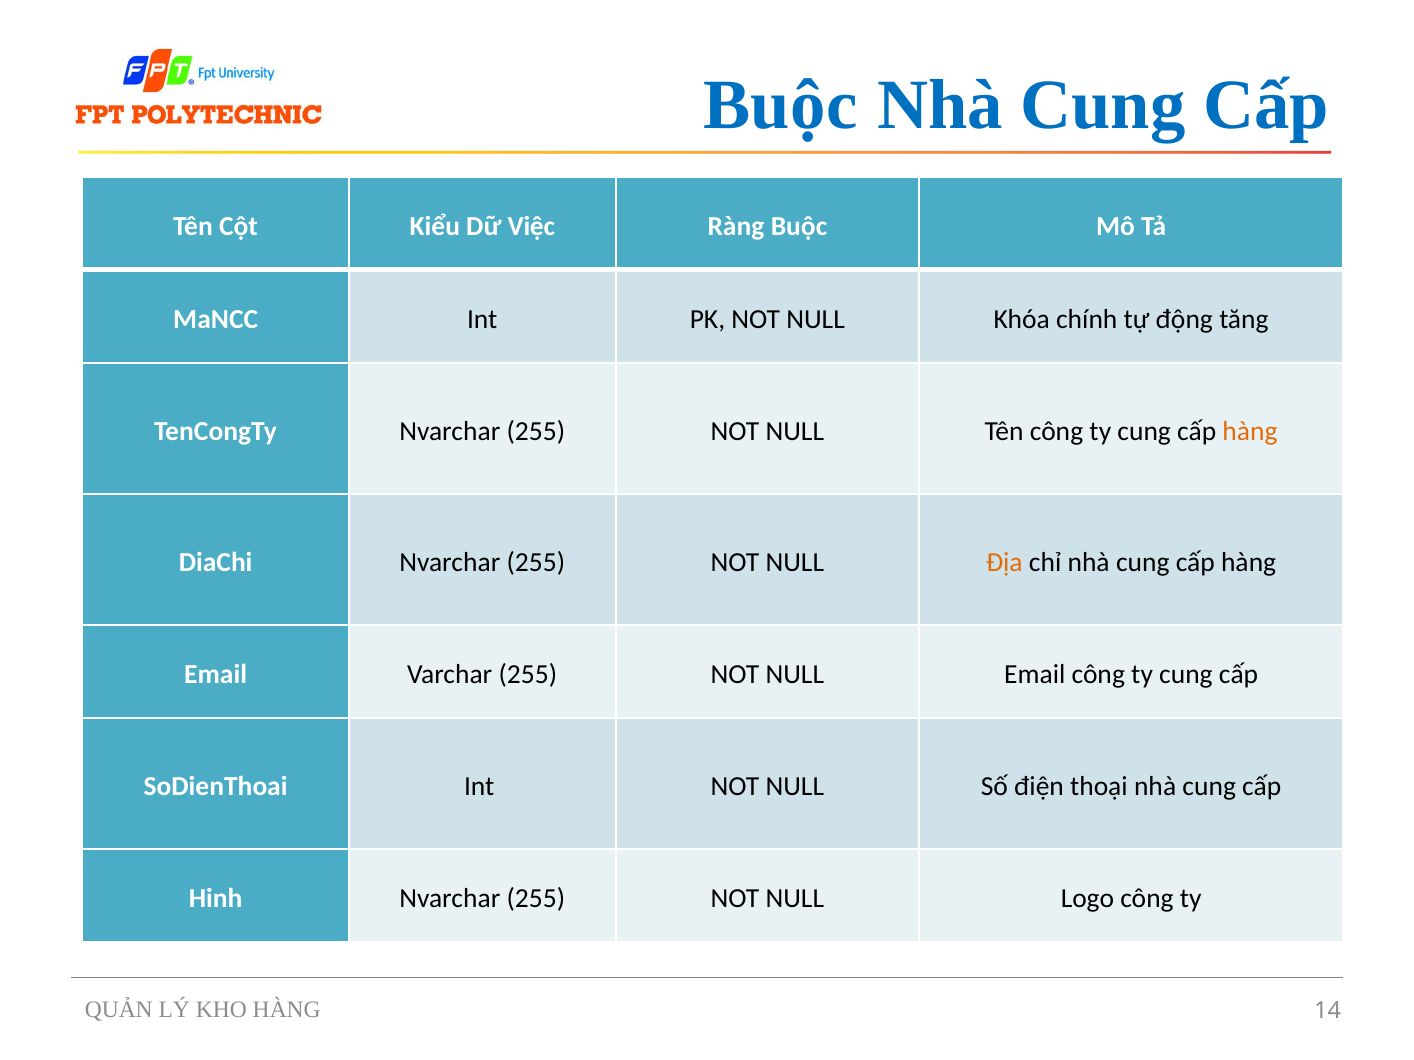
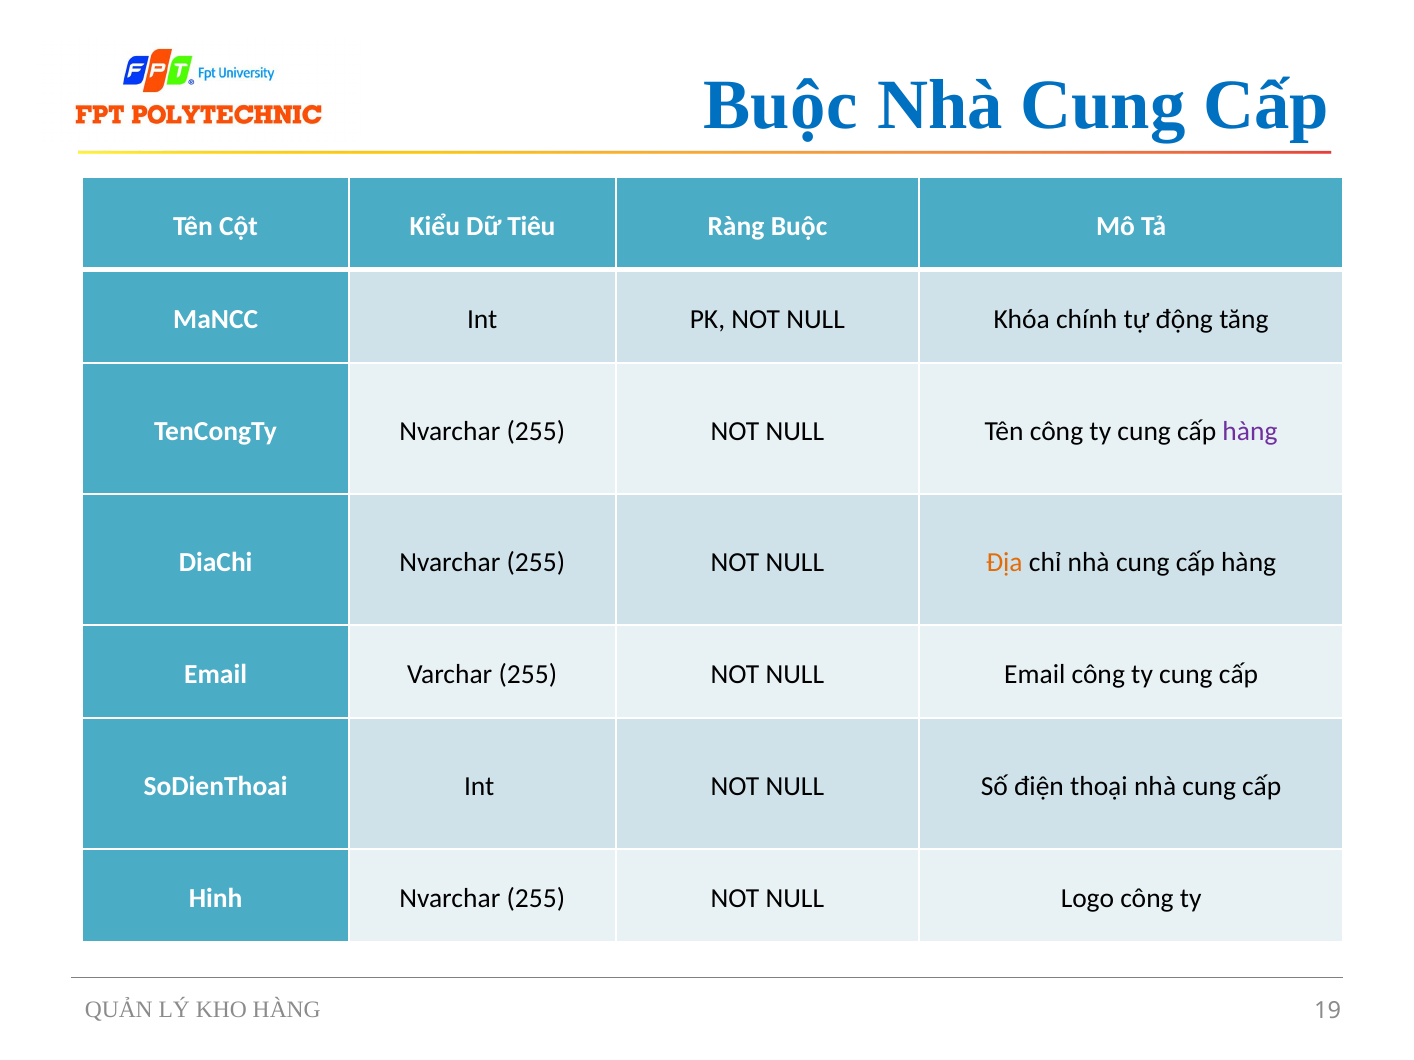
Việc: Việc -> Tiêu
hàng at (1250, 431) colour: orange -> purple
14: 14 -> 19
